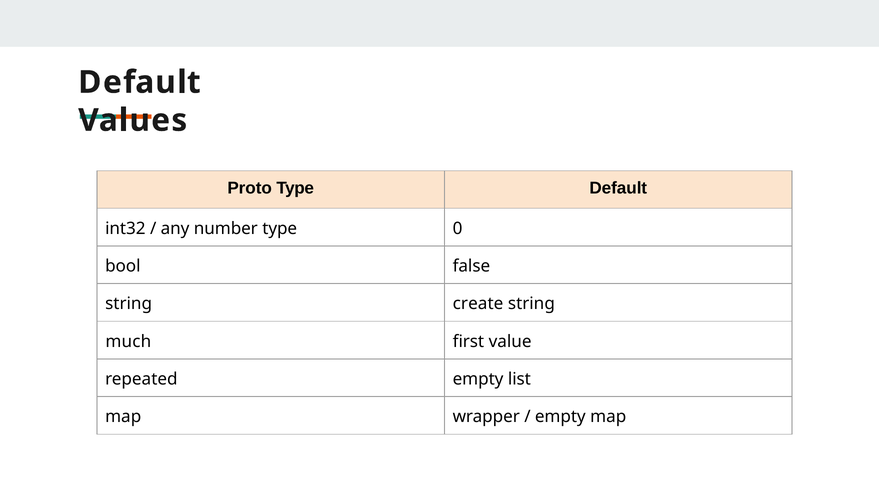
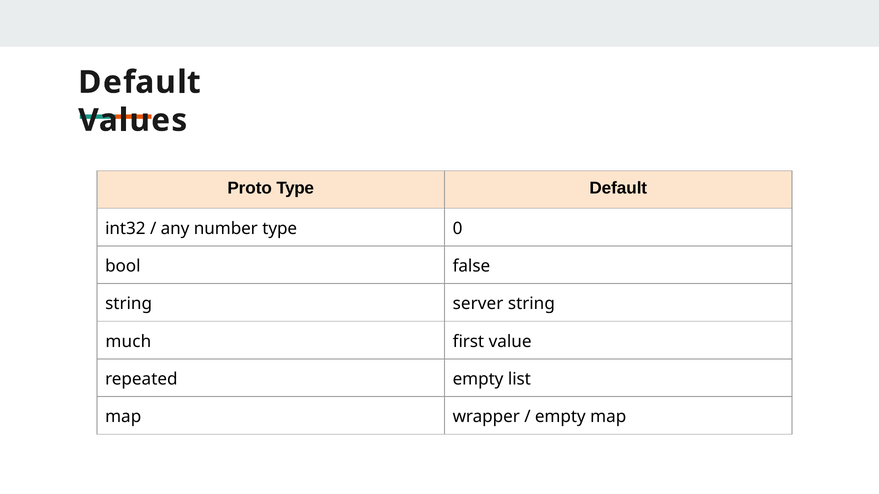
create: create -> server
